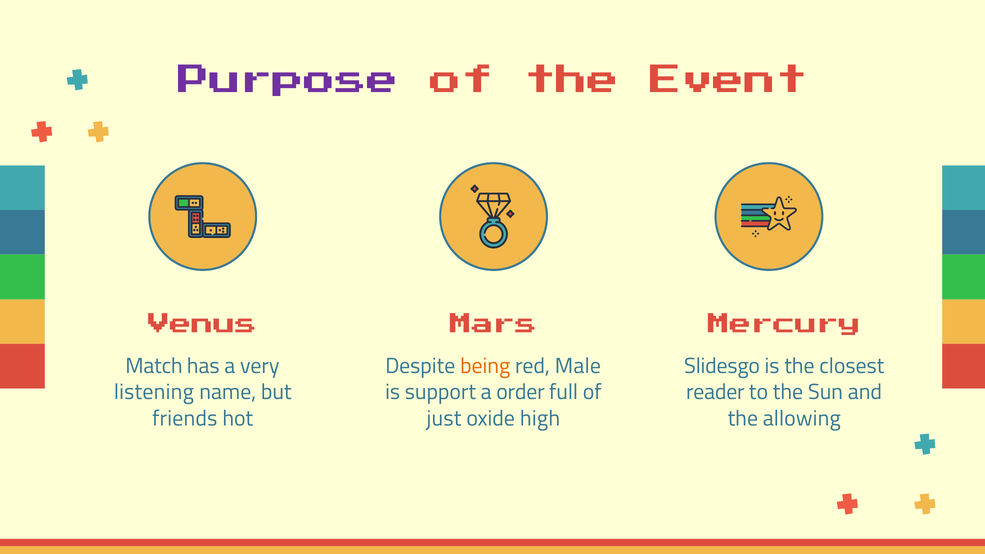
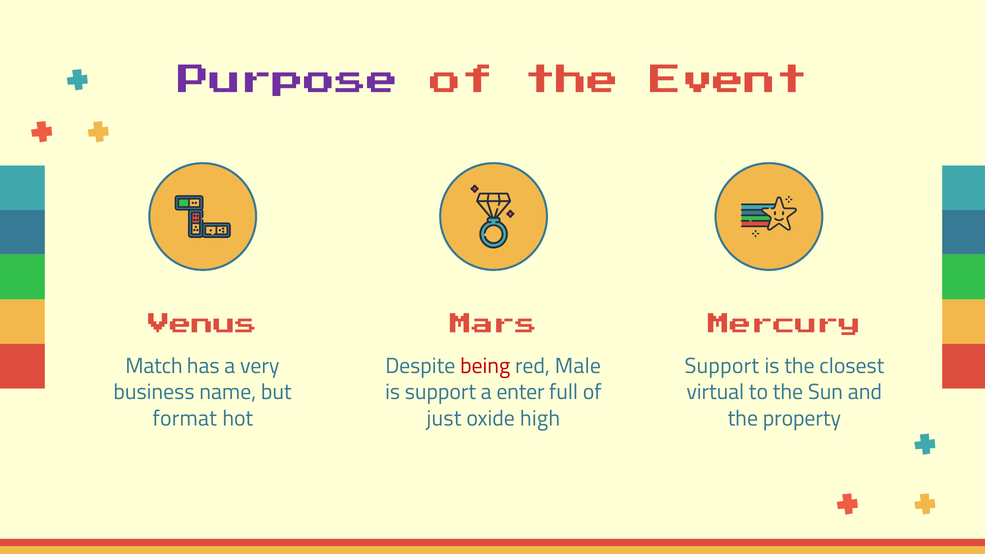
being colour: orange -> red
Slidesgo at (722, 366): Slidesgo -> Support
listening: listening -> business
order: order -> enter
reader: reader -> virtual
friends: friends -> format
allowing: allowing -> property
